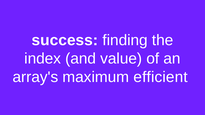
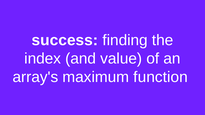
efficient: efficient -> function
